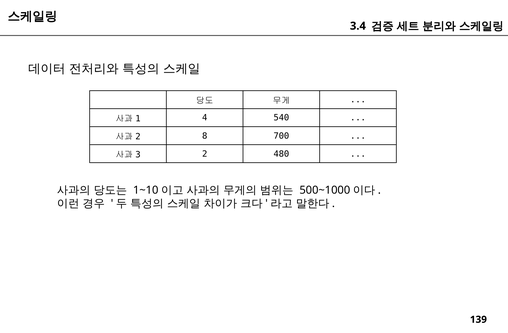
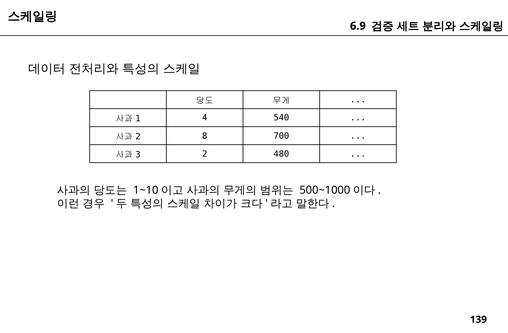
3.4: 3.4 -> 6.9
